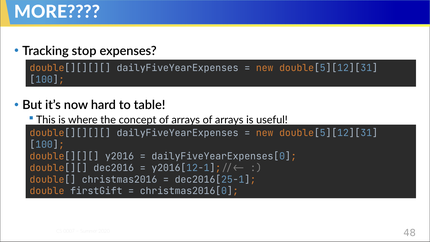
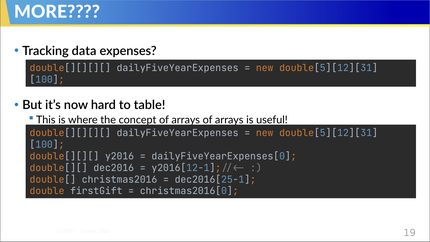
stop: stop -> data
48: 48 -> 19
